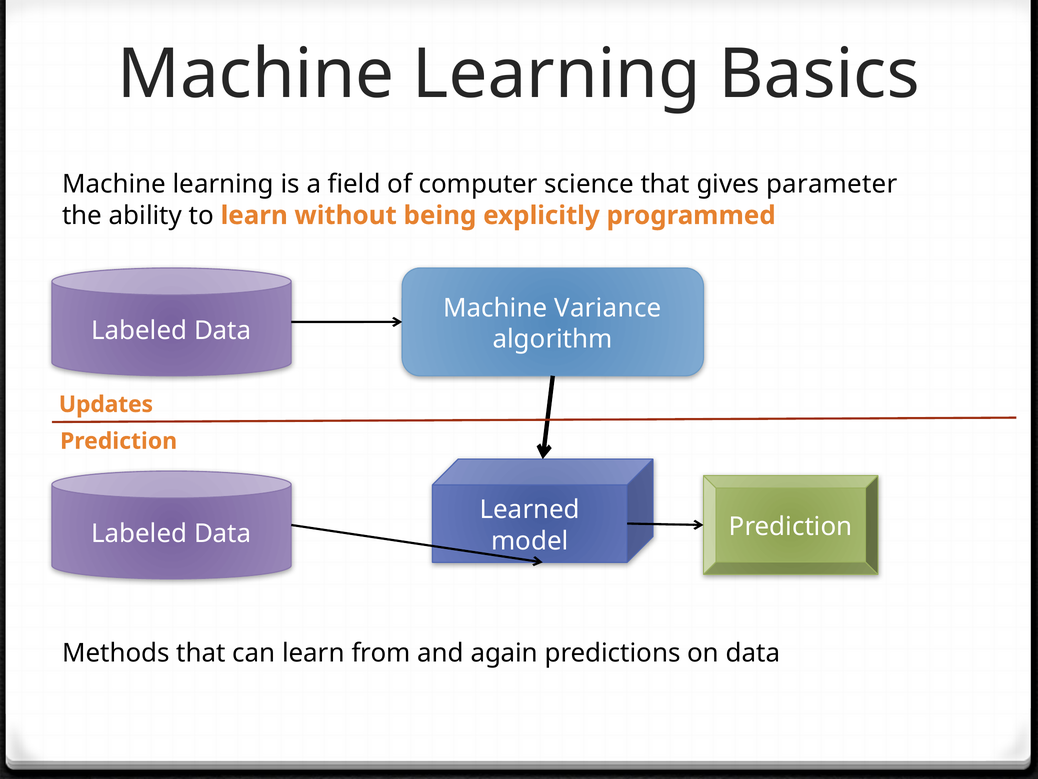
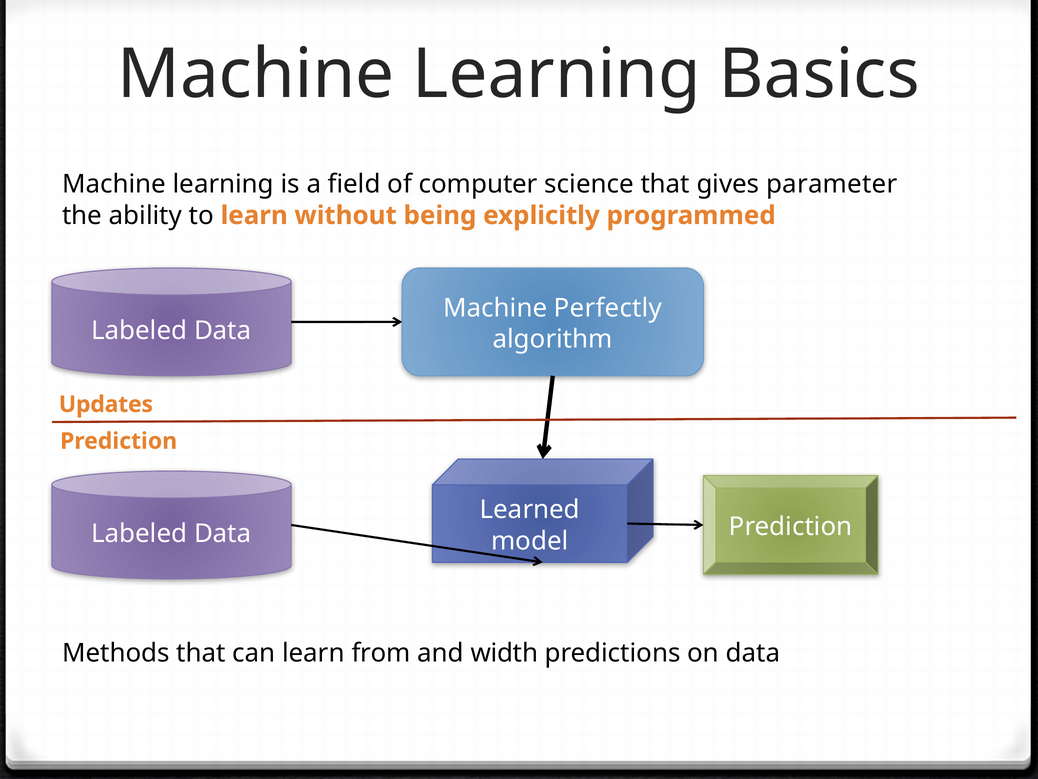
Variance: Variance -> Perfectly
again: again -> width
